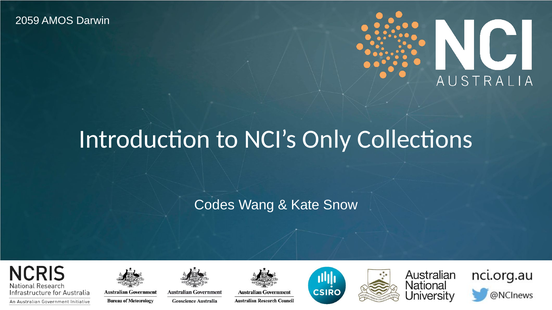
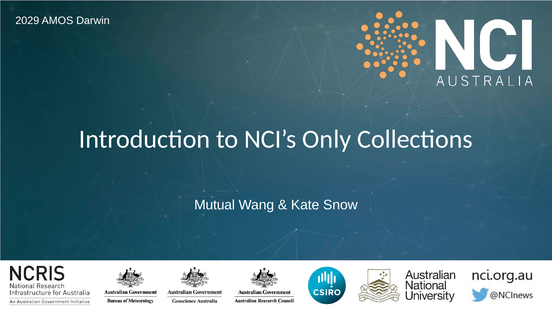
2059: 2059 -> 2029
Codes: Codes -> Mutual
